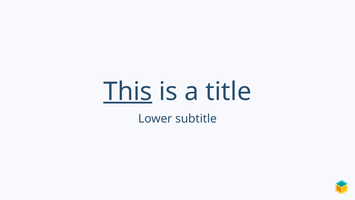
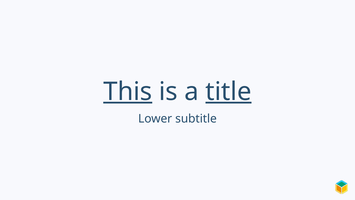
title underline: none -> present
